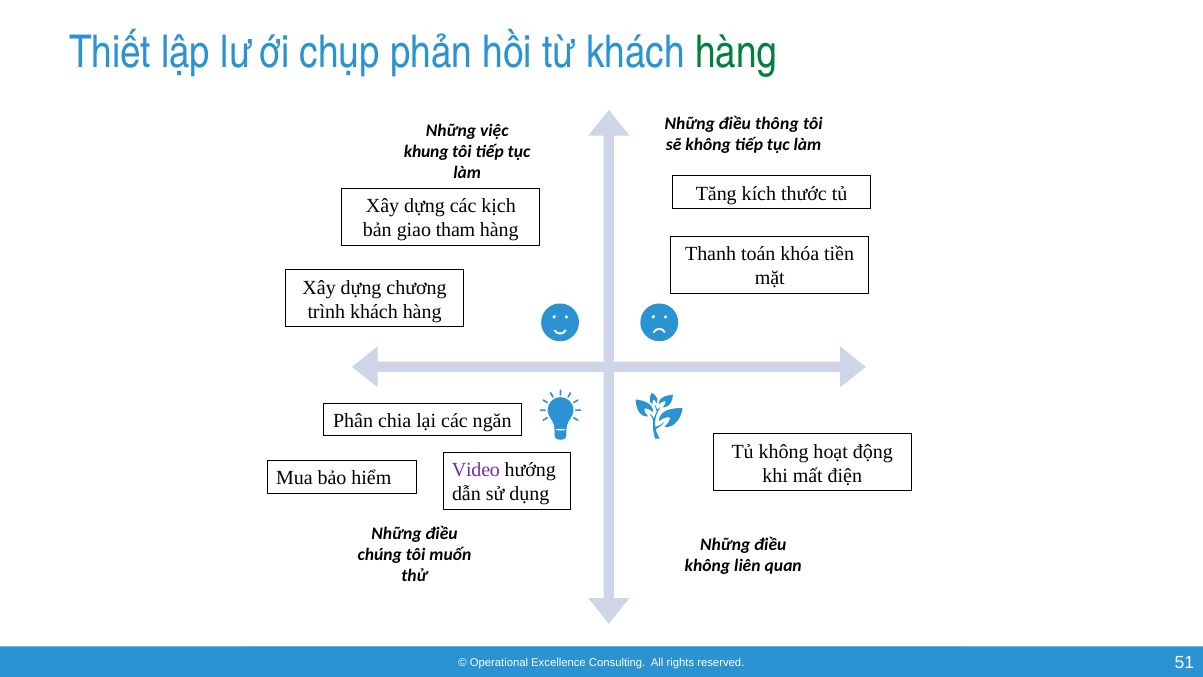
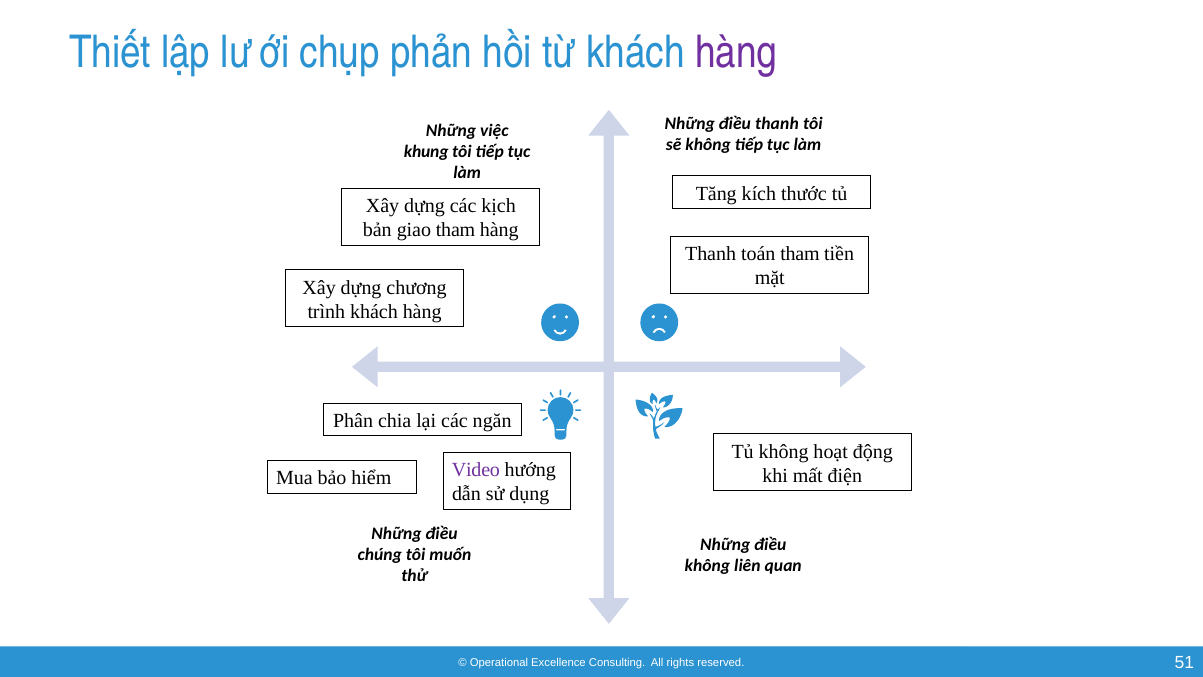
hàng at (736, 53) colour: green -> purple
điều thông: thông -> thanh
toán khóa: khóa -> tham
